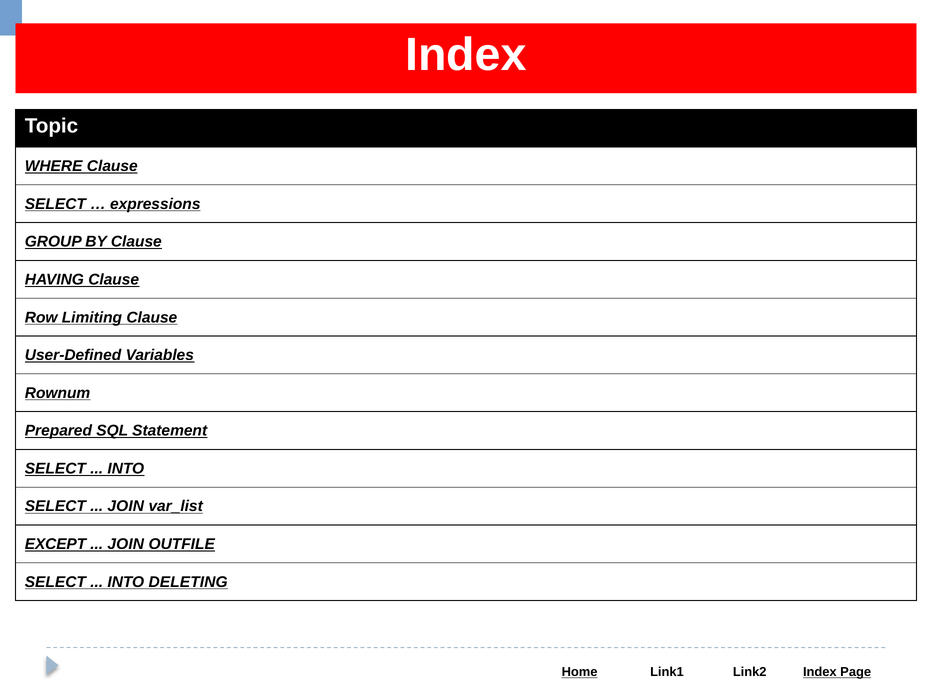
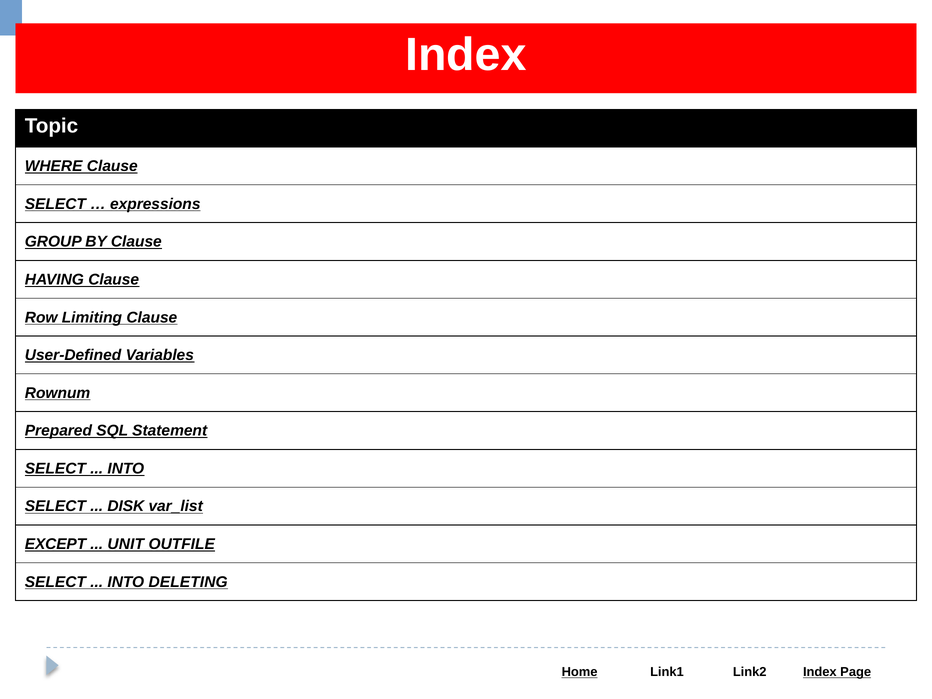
JOIN at (126, 506): JOIN -> DISK
JOIN at (126, 544): JOIN -> UNIT
